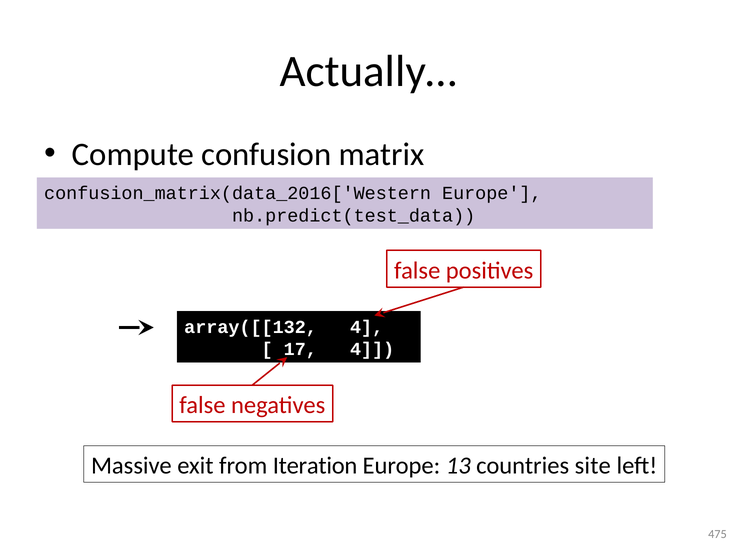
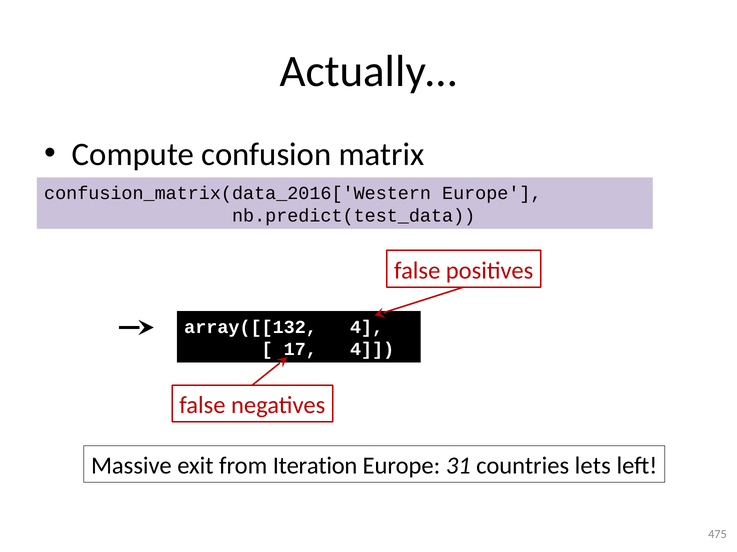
13: 13 -> 31
site: site -> lets
